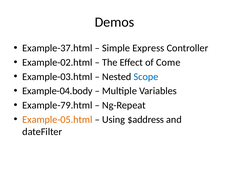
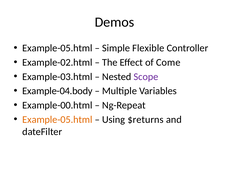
Example-37.html at (57, 48): Example-37.html -> Example-05.html
Express: Express -> Flexible
Scope colour: blue -> purple
Example-79.html: Example-79.html -> Example-00.html
$address: $address -> $returns
